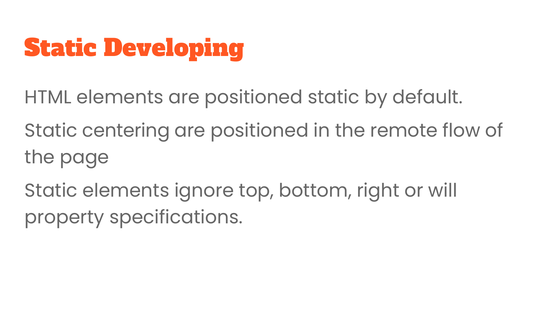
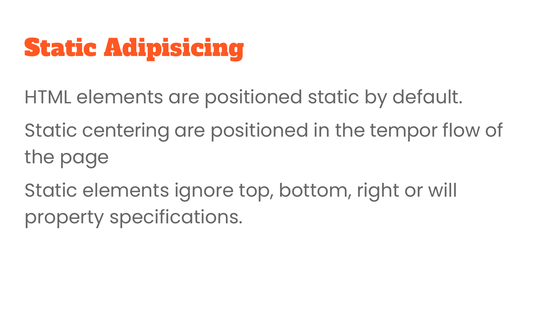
Developing: Developing -> Adipisicing
remote: remote -> tempor
